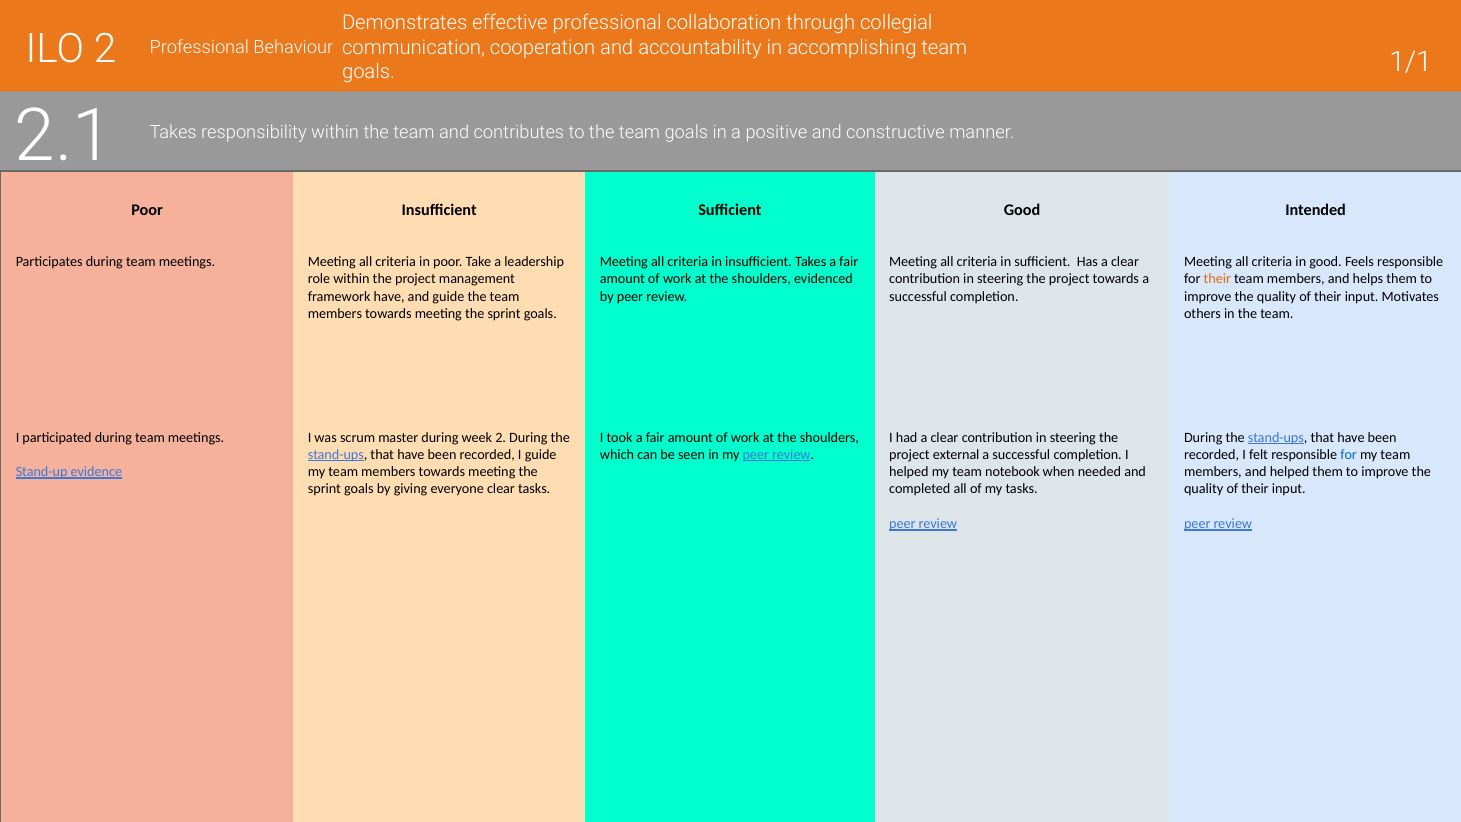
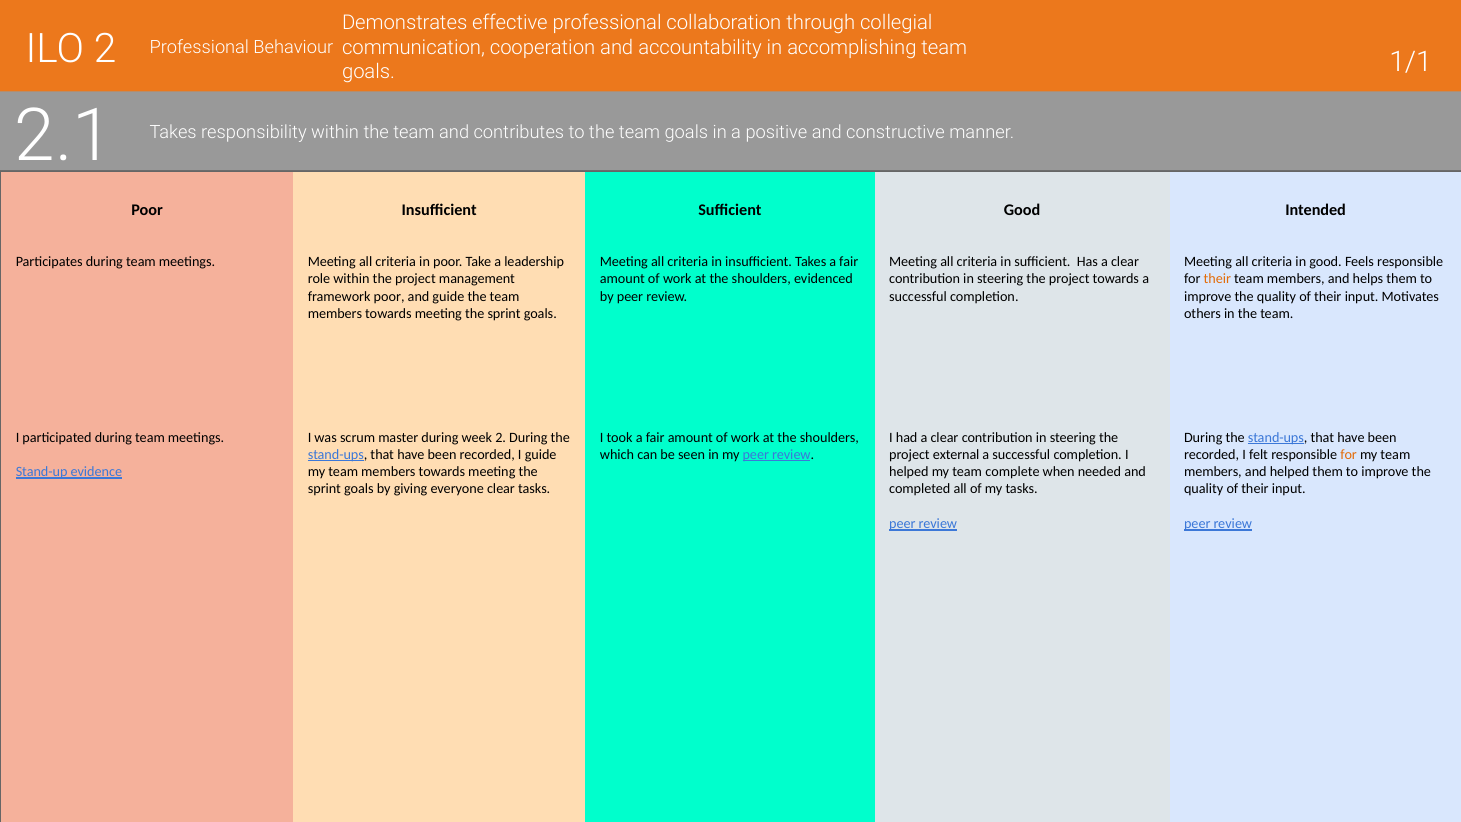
framework have: have -> poor
for at (1349, 455) colour: blue -> orange
notebook: notebook -> complete
